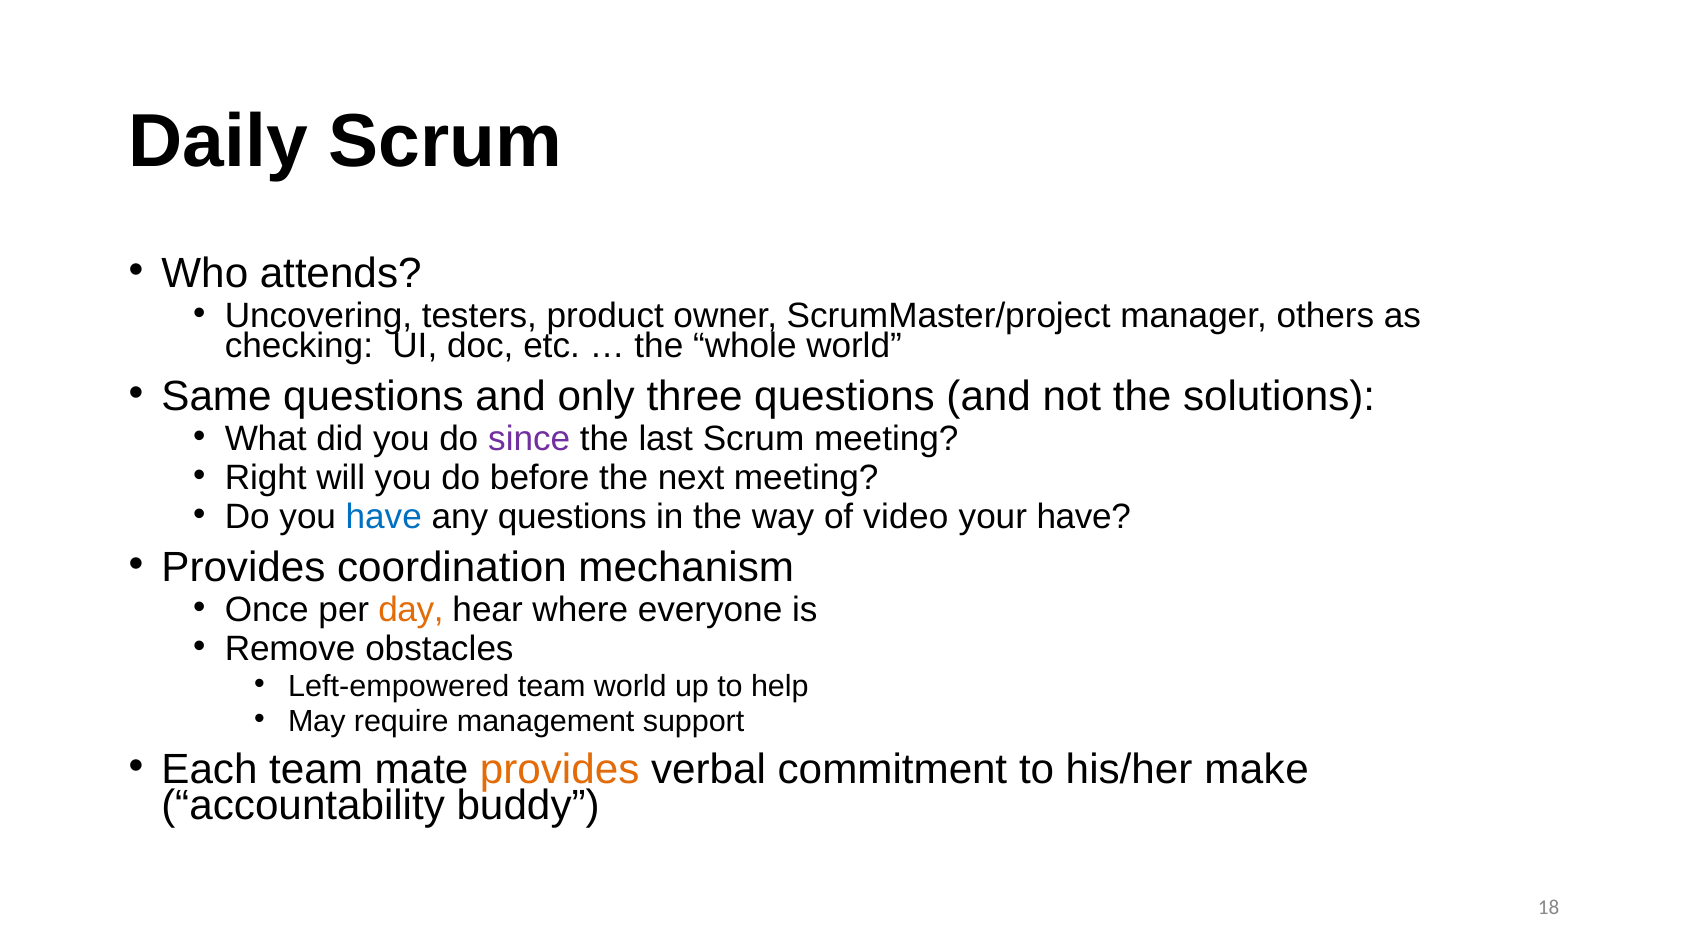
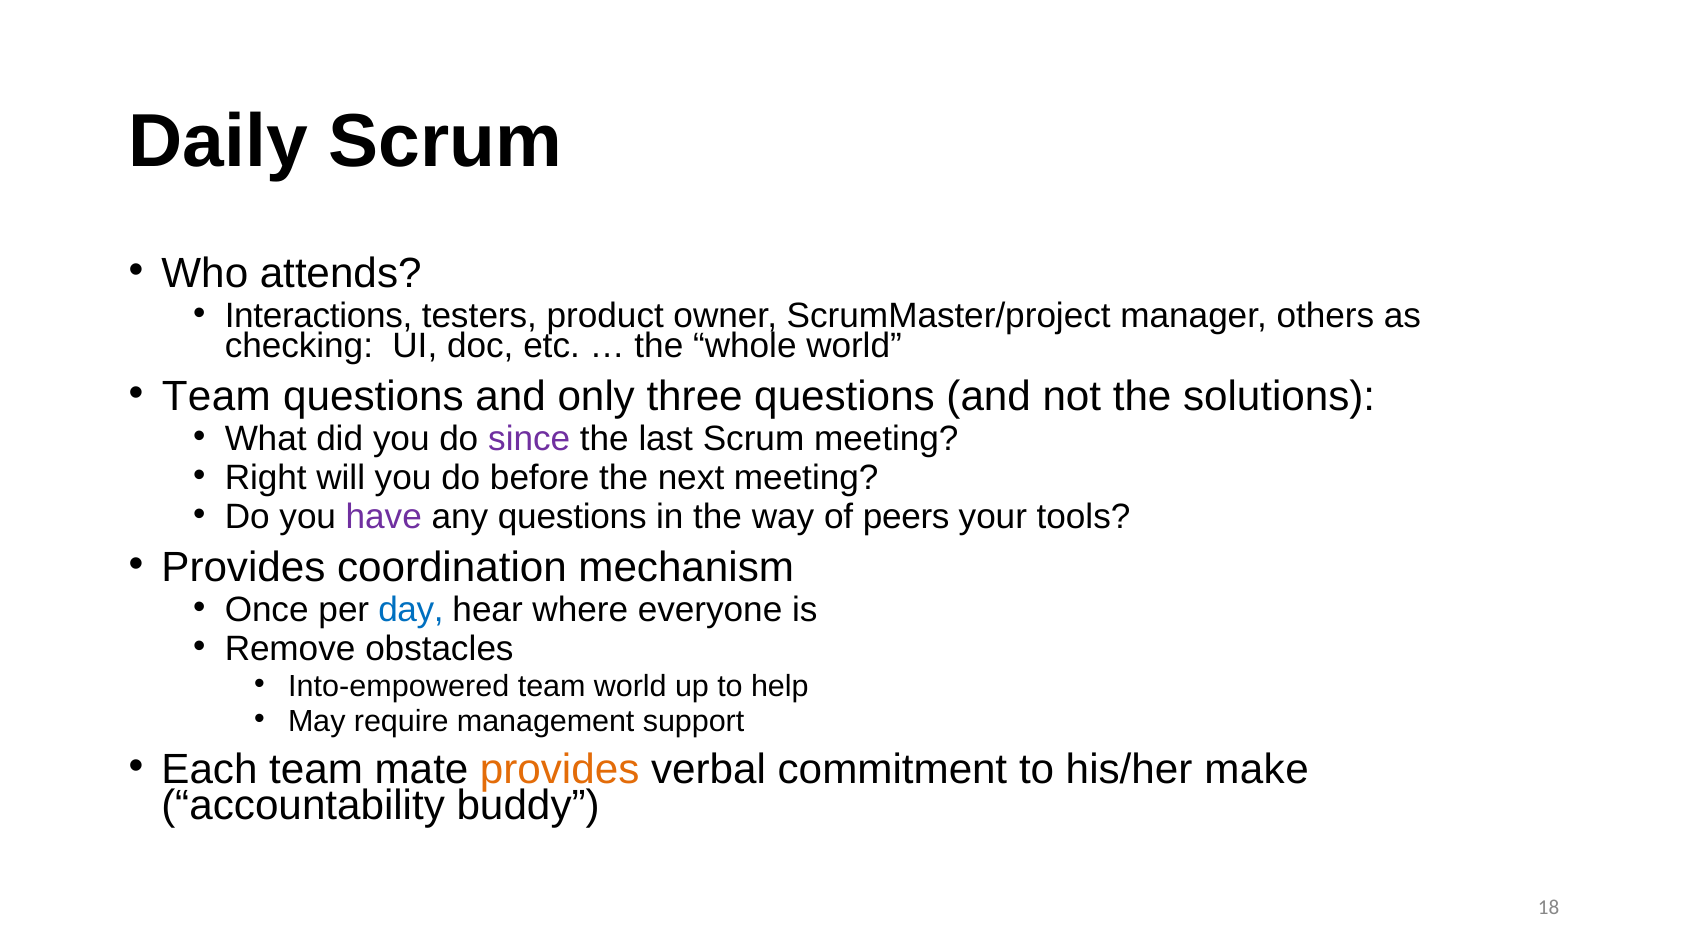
Uncovering: Uncovering -> Interactions
Same at (217, 396): Same -> Team
have at (384, 516) colour: blue -> purple
video: video -> peers
your have: have -> tools
day colour: orange -> blue
Left-empowered: Left-empowered -> Into-empowered
